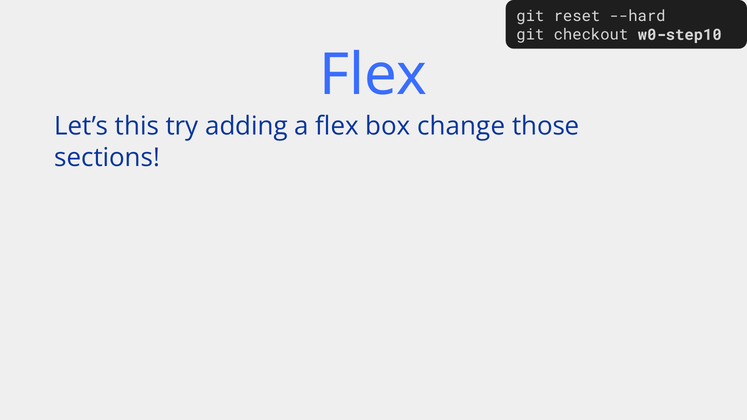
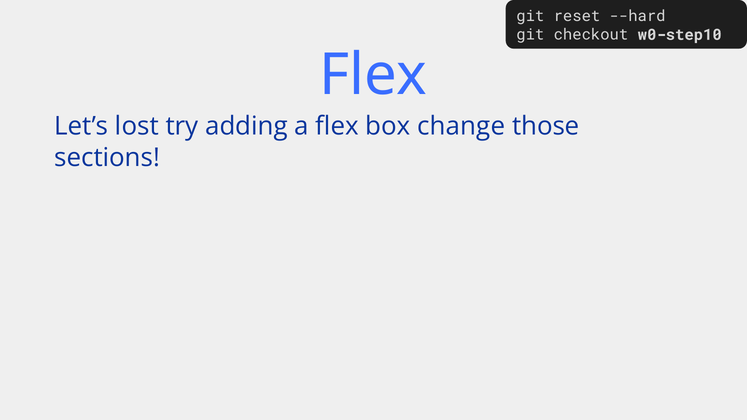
this: this -> lost
